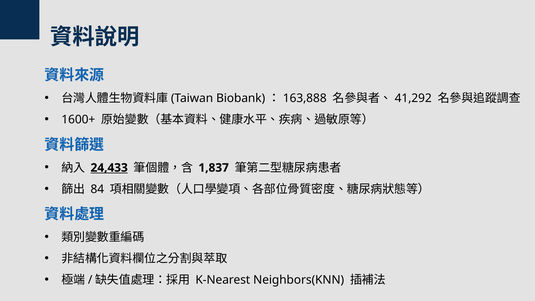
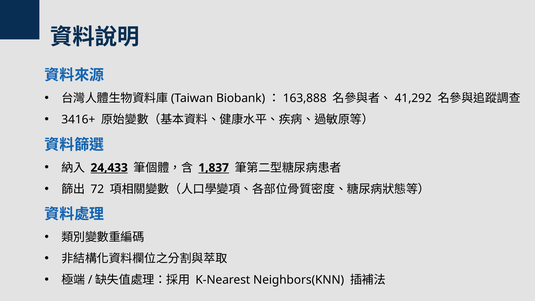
1600+: 1600+ -> 3416+
1,837 underline: none -> present
84: 84 -> 72
